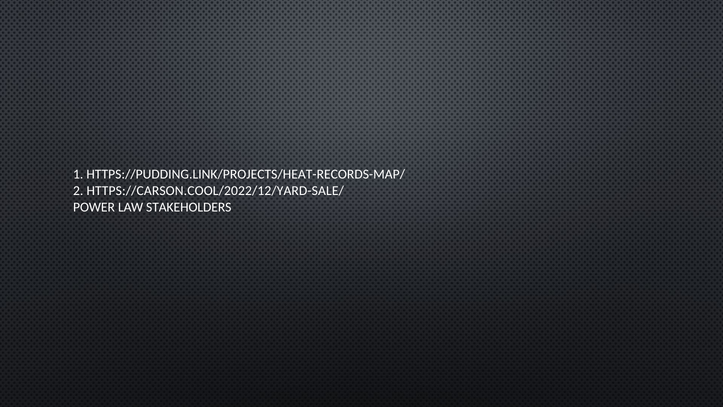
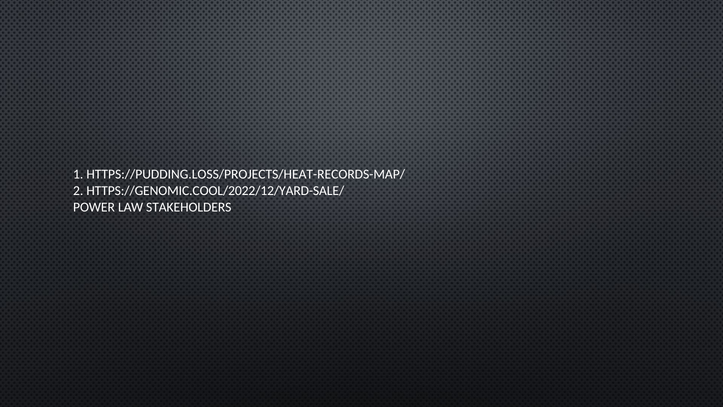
HTTPS://PUDDING.LINK/PROJECTS/HEAT-RECORDS-MAP/: HTTPS://PUDDING.LINK/PROJECTS/HEAT-RECORDS-MAP/ -> HTTPS://PUDDING.LOSS/PROJECTS/HEAT-RECORDS-MAP/
HTTPS://CARSON.COOL/2022/12/YARD-SALE/: HTTPS://CARSON.COOL/2022/12/YARD-SALE/ -> HTTPS://GENOMIC.COOL/2022/12/YARD-SALE/
